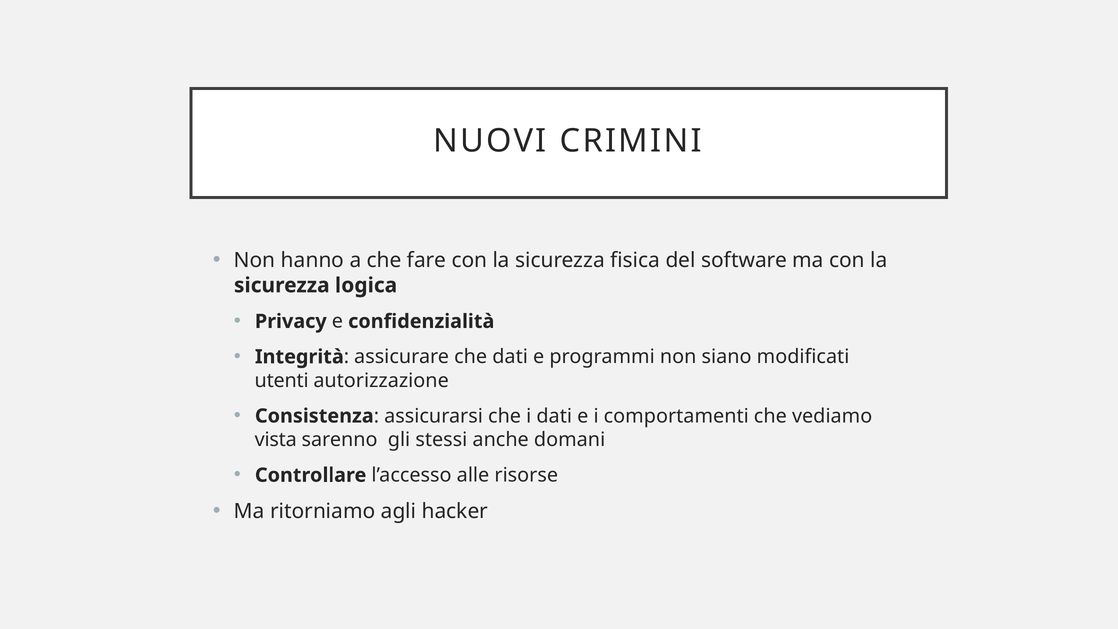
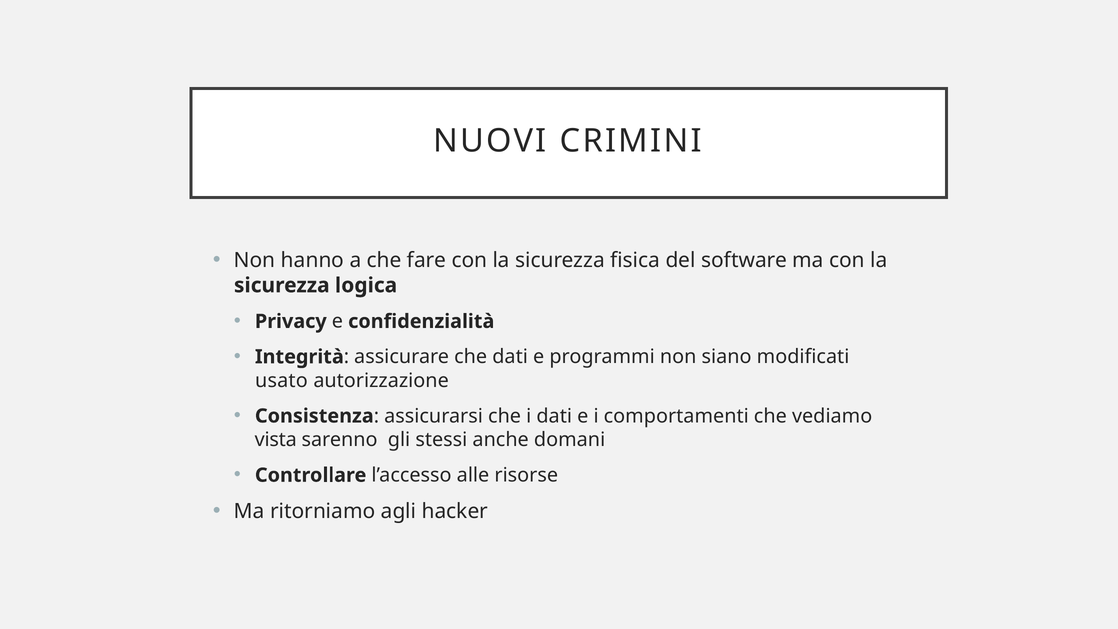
utenti: utenti -> usato
